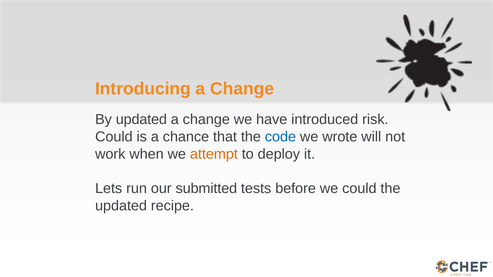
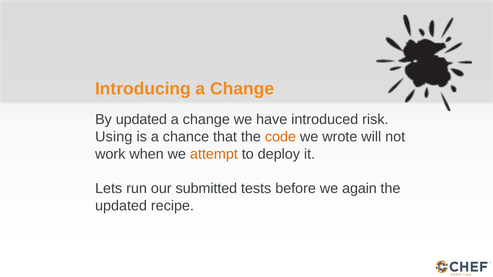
Could at (114, 137): Could -> Using
code colour: blue -> orange
we could: could -> again
